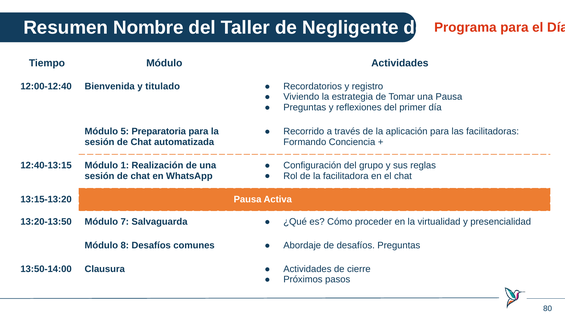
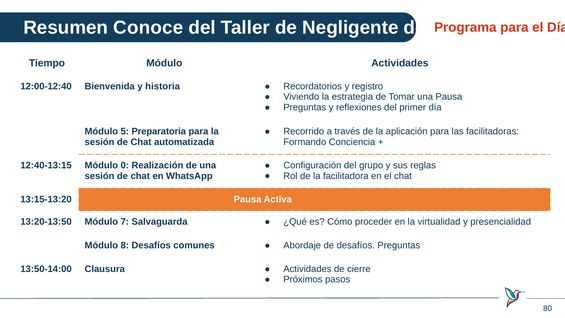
Nombre: Nombre -> Conoce
titulado: titulado -> historia
1: 1 -> 0
